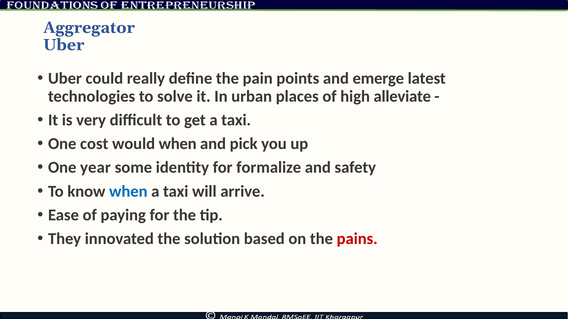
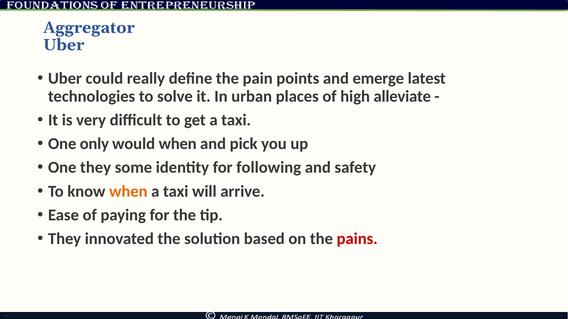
cost: cost -> only
One year: year -> they
formalize: formalize -> following
when at (128, 192) colour: blue -> orange
